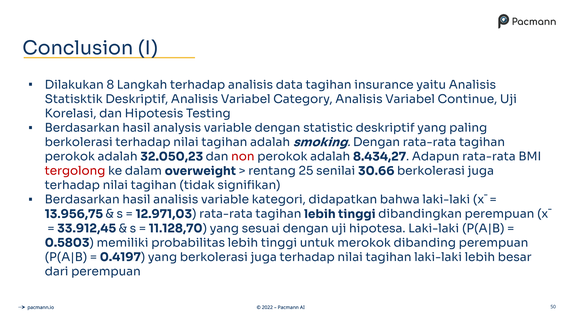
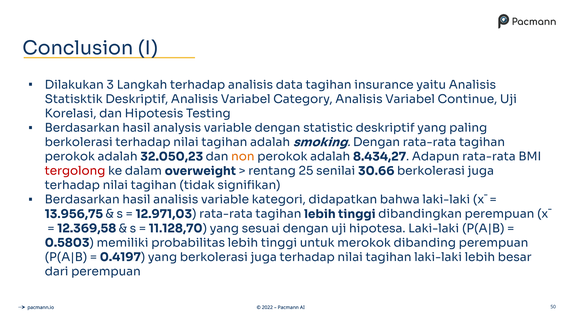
8: 8 -> 3
non colour: red -> orange
33.912,45: 33.912,45 -> 12.369,58
